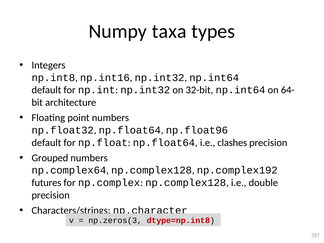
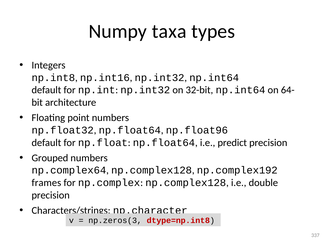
clashes: clashes -> predict
futures: futures -> frames
